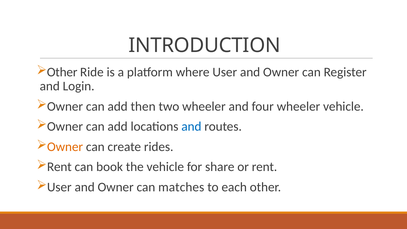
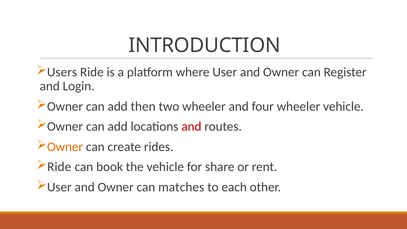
Other at (62, 72): Other -> Users
and at (191, 127) colour: blue -> red
Rent at (59, 167): Rent -> Ride
